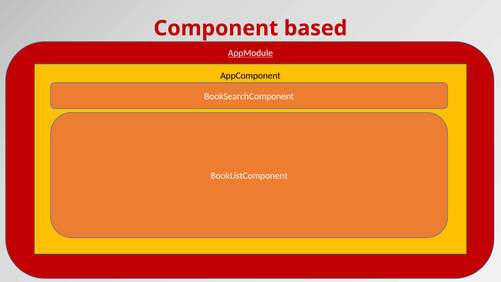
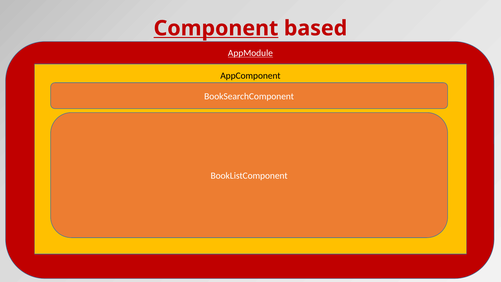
Component underline: none -> present
